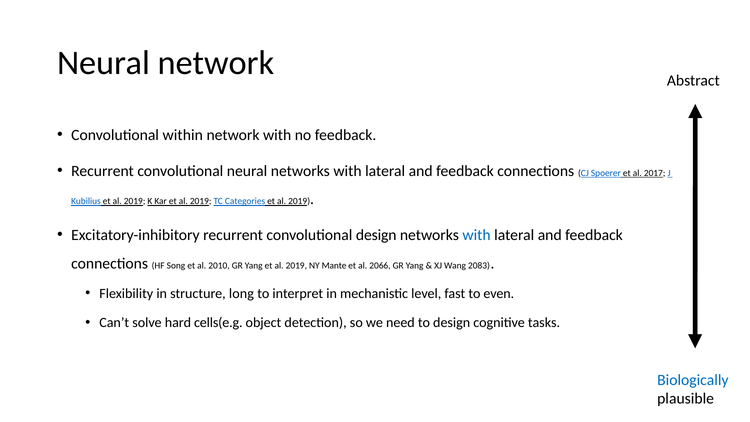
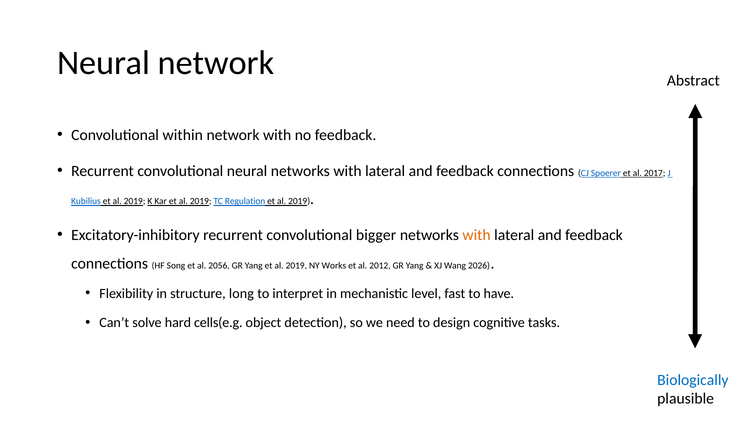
Categories: Categories -> Regulation
convolutional design: design -> bigger
with at (477, 235) colour: blue -> orange
2010: 2010 -> 2056
Mante: Mante -> Works
2066: 2066 -> 2012
2083: 2083 -> 2026
even: even -> have
